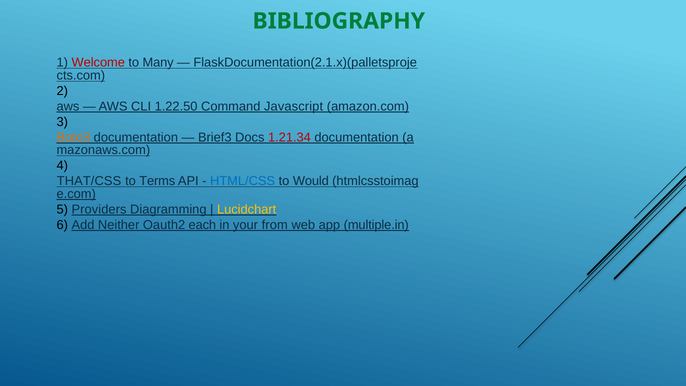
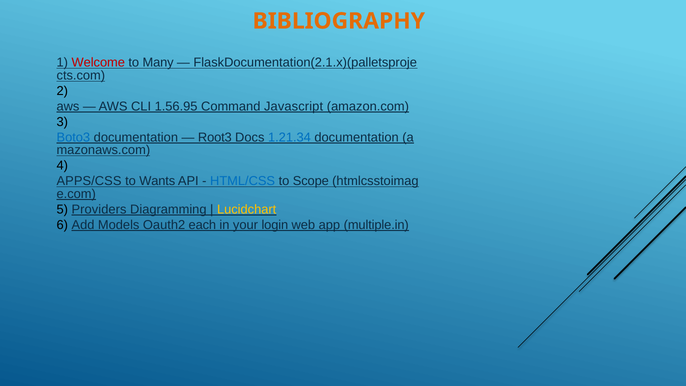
BIBLIOGRAPHY colour: green -> orange
1.22.50: 1.22.50 -> 1.56.95
Boto3 colour: orange -> blue
Brief3: Brief3 -> Root3
1.21.34 colour: red -> blue
THAT/CSS: THAT/CSS -> APPS/CSS
Terms: Terms -> Wants
Would: Would -> Scope
Neither: Neither -> Models
from: from -> login
